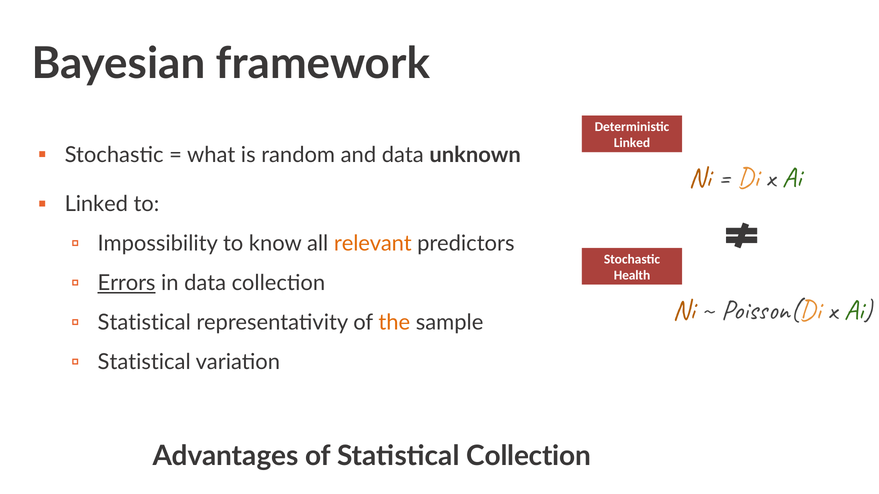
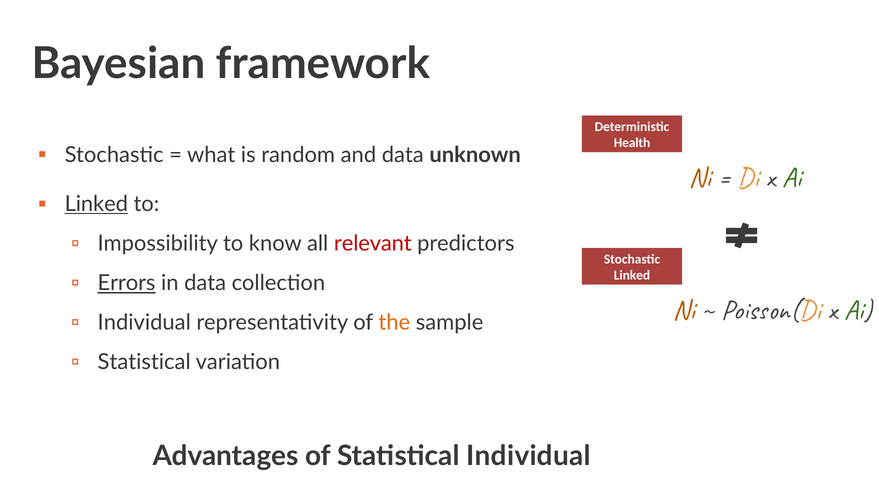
Linked at (632, 143): Linked -> Health
Linked at (96, 204) underline: none -> present
relevant colour: orange -> red
Health at (632, 275): Health -> Linked
Statistical at (144, 323): Statistical -> Individual
Statistical Collection: Collection -> Individual
